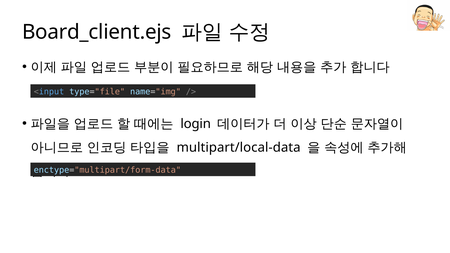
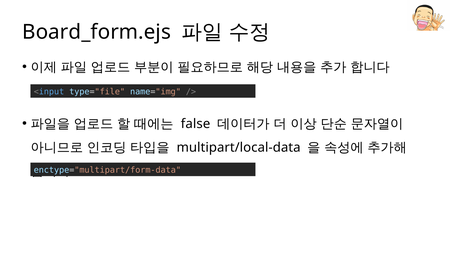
Board_client.ejs: Board_client.ejs -> Board_form.ejs
login: login -> false
